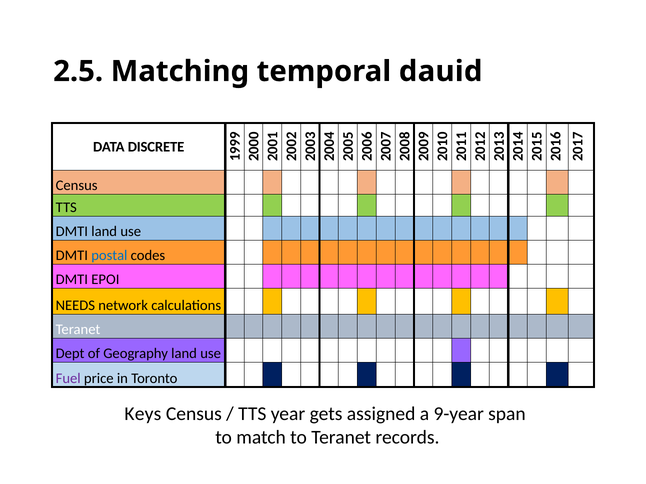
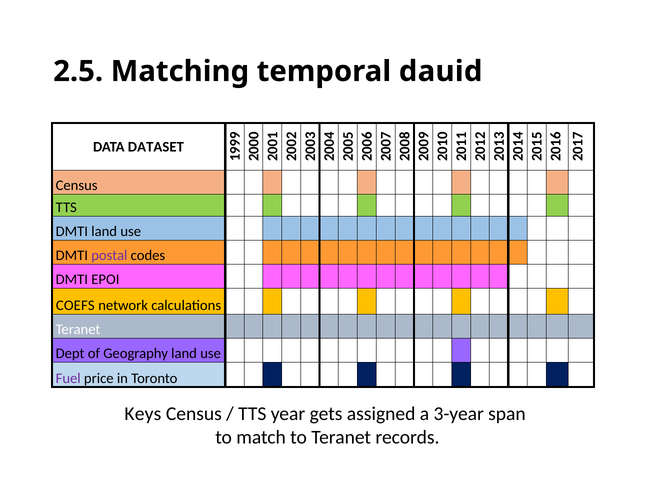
DISCRETE: DISCRETE -> DATASET
postal colour: blue -> purple
NEEDS: NEEDS -> COEFS
9-year: 9-year -> 3-year
